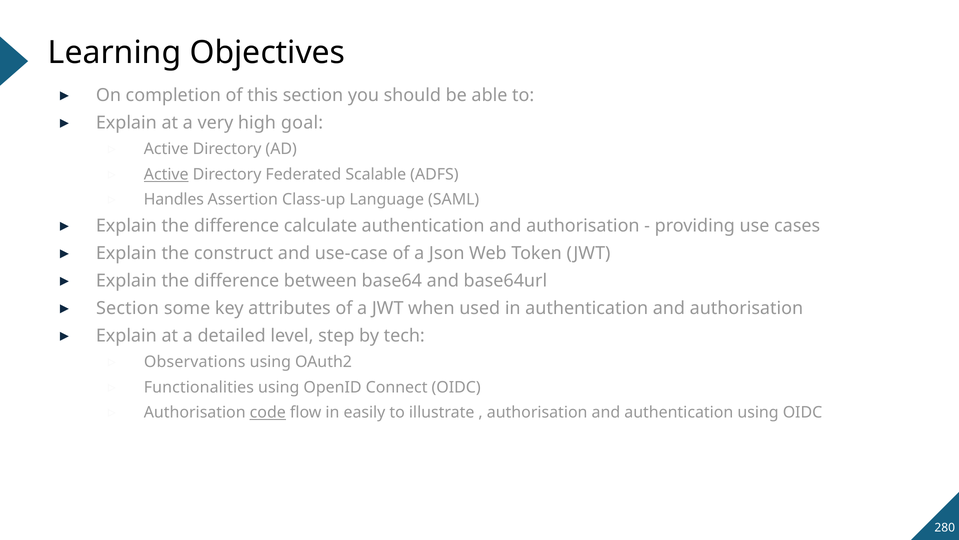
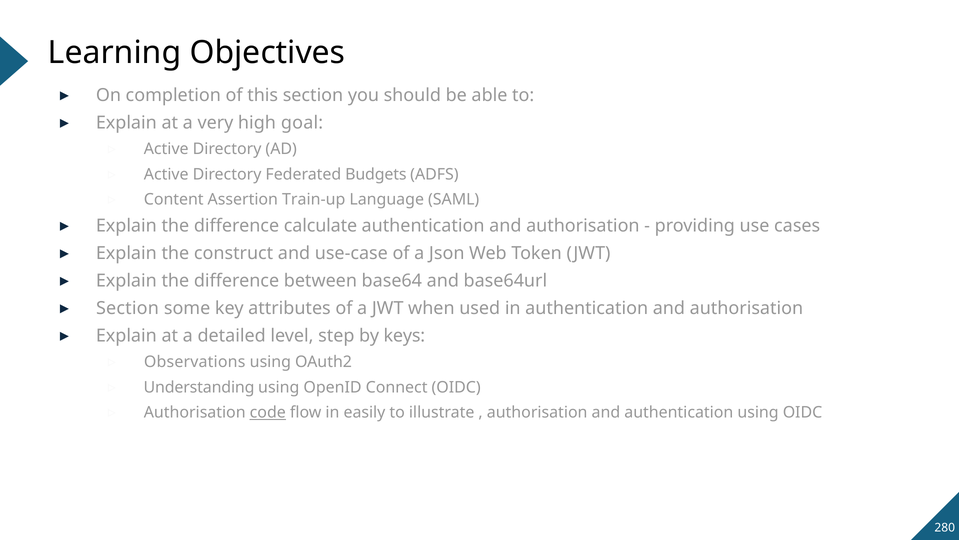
Active at (166, 174) underline: present -> none
Scalable: Scalable -> Budgets
Handles: Handles -> Content
Class-up: Class-up -> Train-up
tech: tech -> keys
Functionalities: Functionalities -> Understanding
